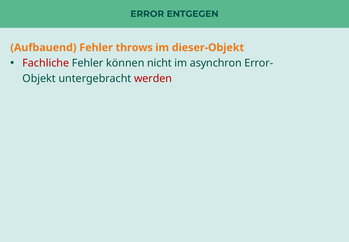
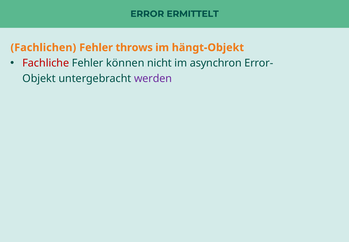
ENTGEGEN: ENTGEGEN -> ERMITTELT
Aufbauend: Aufbauend -> Fachlichen
dieser-Objekt: dieser-Objekt -> hängt-Objekt
werden colour: red -> purple
